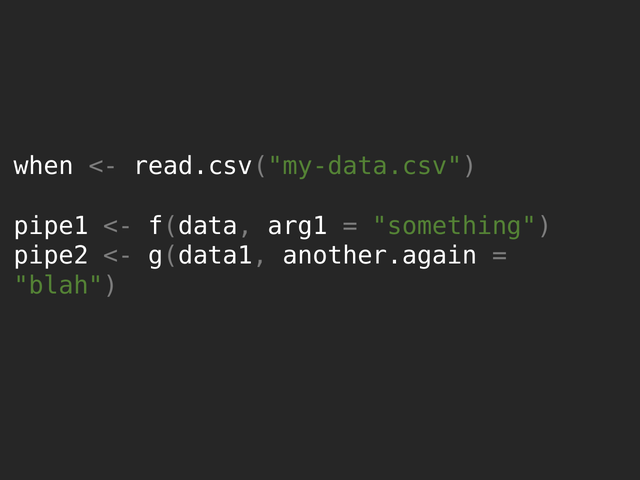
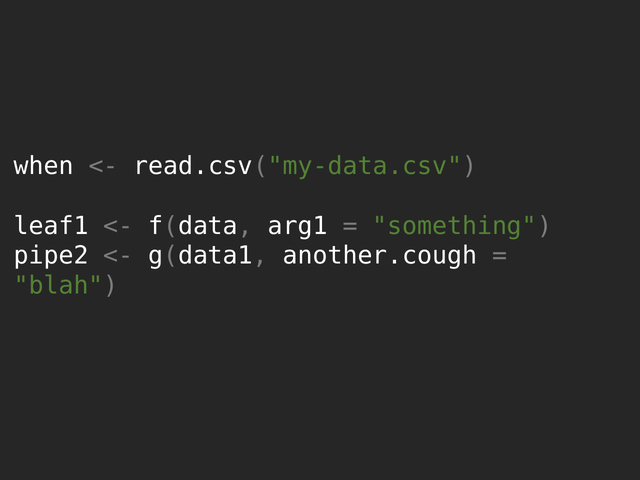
pipe1: pipe1 -> leaf1
another.again: another.again -> another.cough
